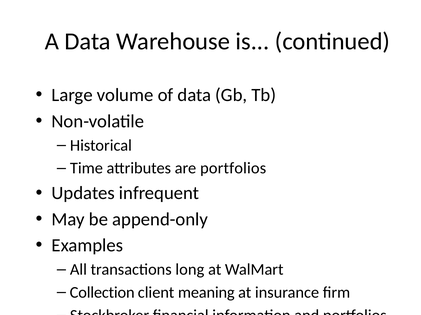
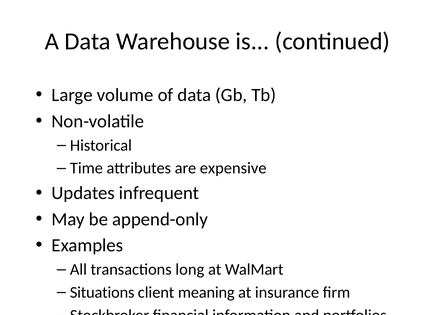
are portfolios: portfolios -> expensive
Collection: Collection -> Situations
